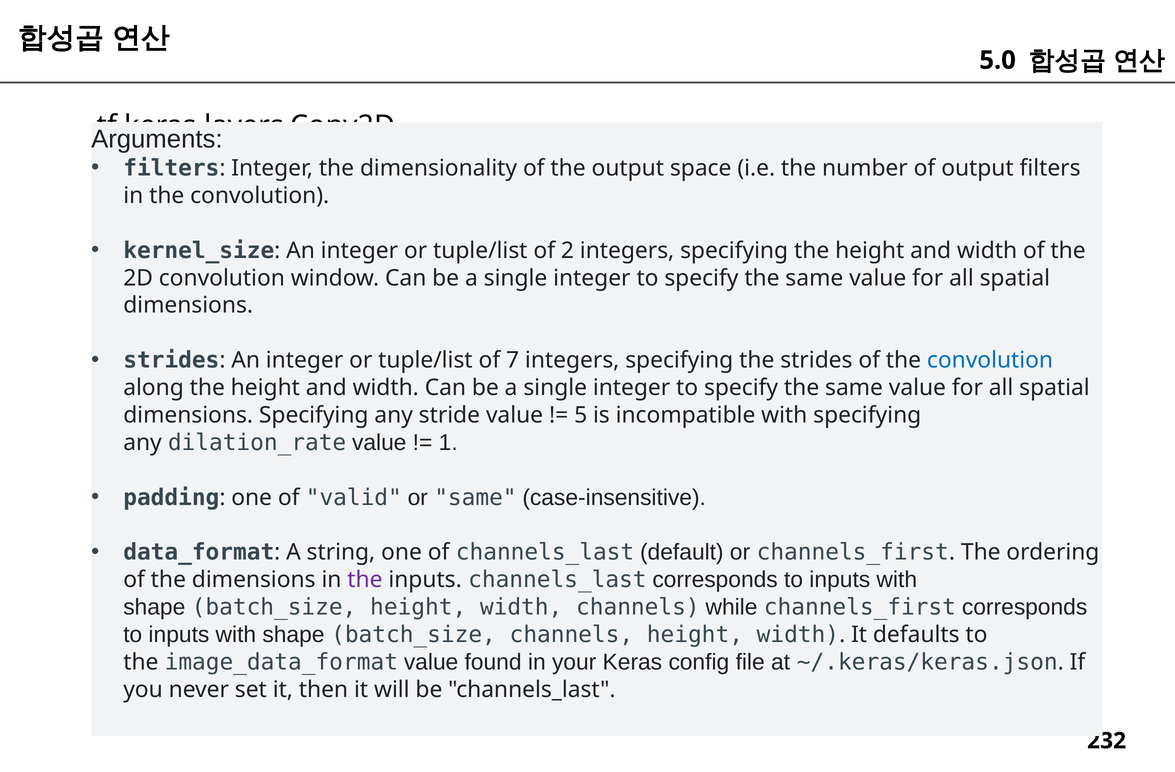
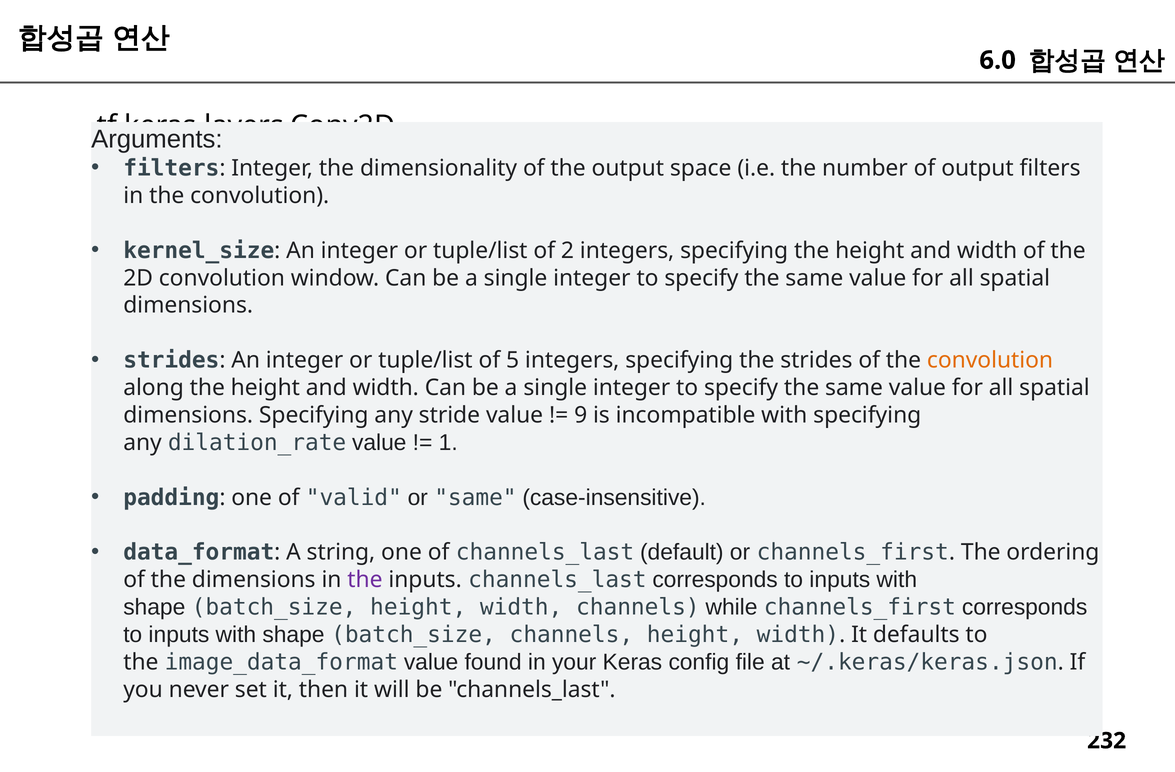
5.0: 5.0 -> 6.0
7: 7 -> 5
convolution at (990, 360) colour: blue -> orange
5: 5 -> 9
